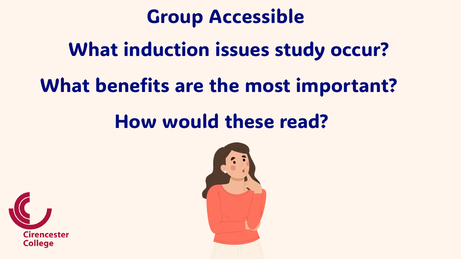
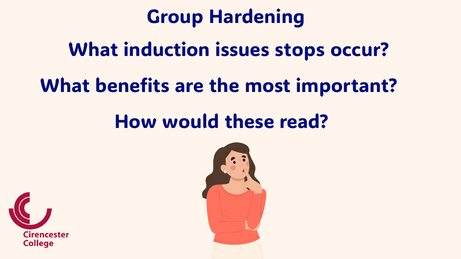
Accessible: Accessible -> Hardening
study: study -> stops
